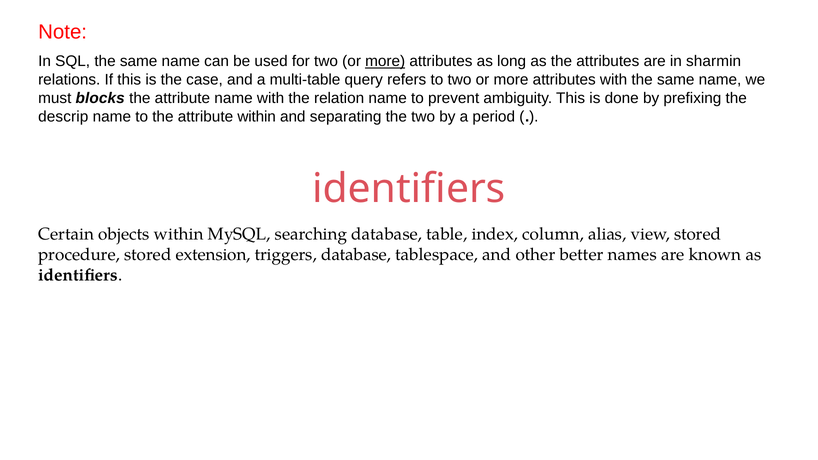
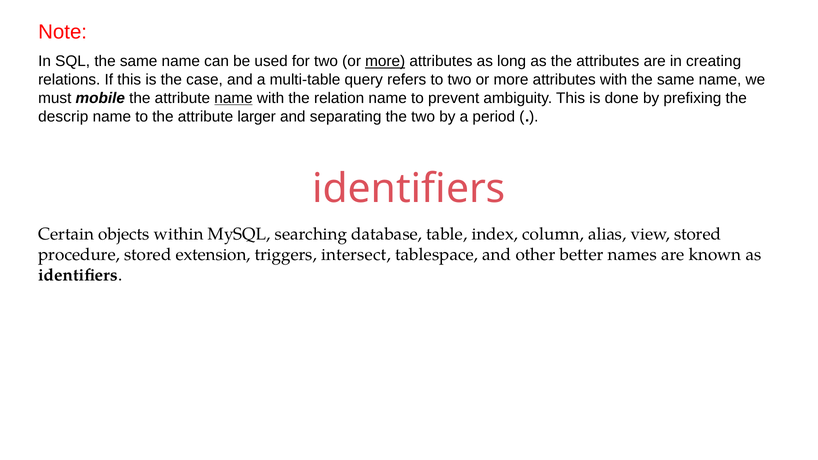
sharmin: sharmin -> creating
blocks: blocks -> mobile
name at (234, 98) underline: none -> present
attribute within: within -> larger
triggers database: database -> intersect
